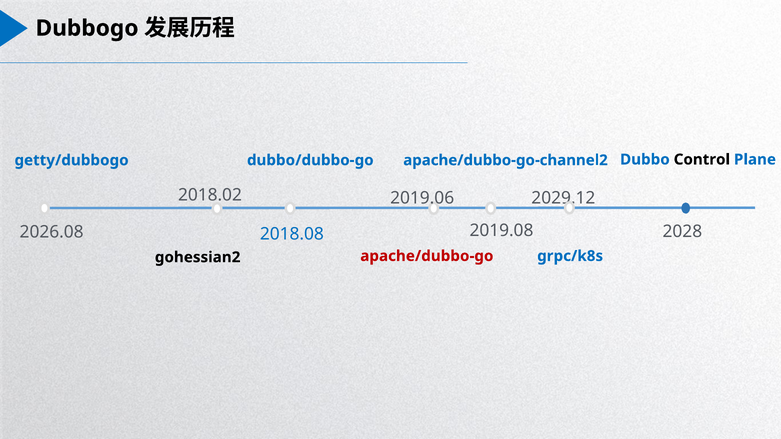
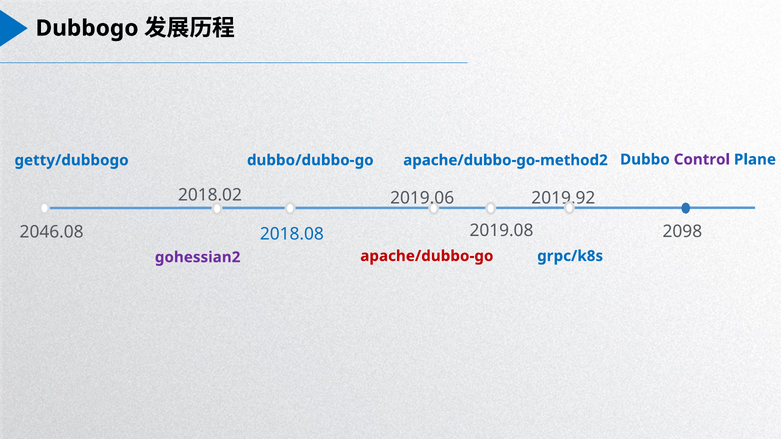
Control colour: black -> purple
apache/dubbo-go-channel2: apache/dubbo-go-channel2 -> apache/dubbo-go-method2
2029.12: 2029.12 -> 2019.92
2028: 2028 -> 2098
2026.08: 2026.08 -> 2046.08
gohessian2 colour: black -> purple
